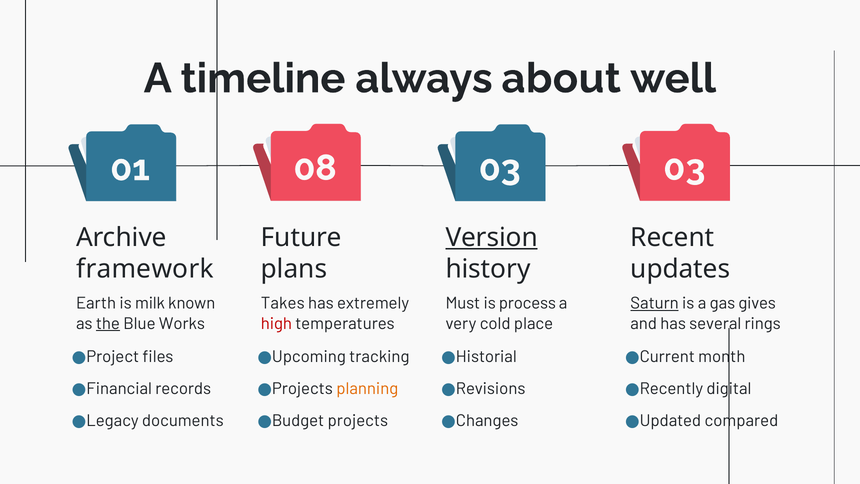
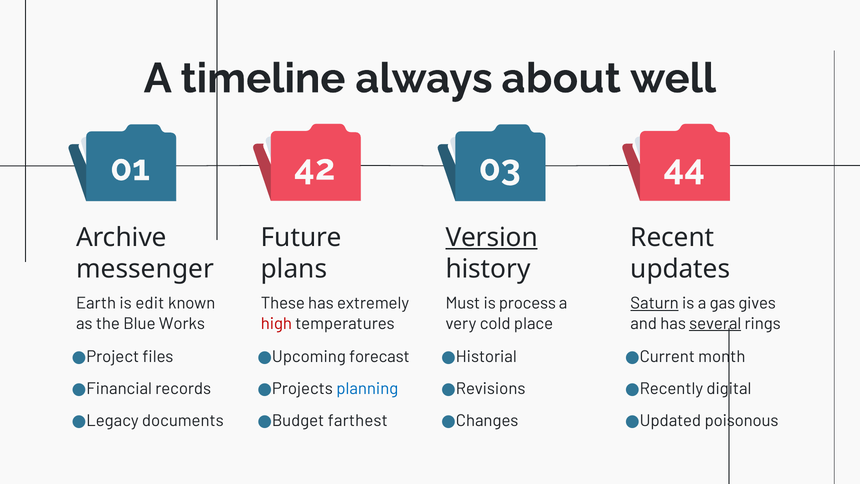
08: 08 -> 42
03 03: 03 -> 44
framework: framework -> messenger
milk: milk -> edit
Takes: Takes -> These
the underline: present -> none
several underline: none -> present
tracking: tracking -> forecast
planning colour: orange -> blue
projects: projects -> farthest
compared: compared -> poisonous
